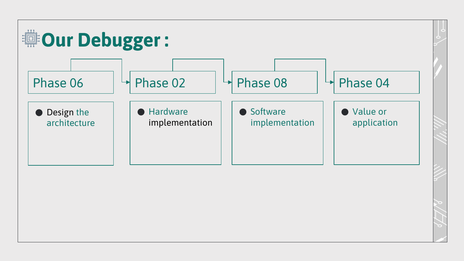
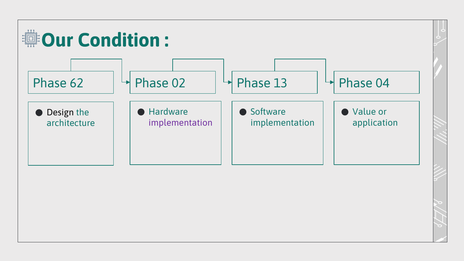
Debugger: Debugger -> Condition
06: 06 -> 62
08: 08 -> 13
implementation at (181, 123) colour: black -> purple
